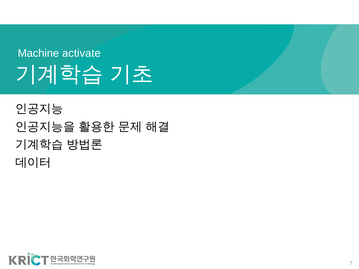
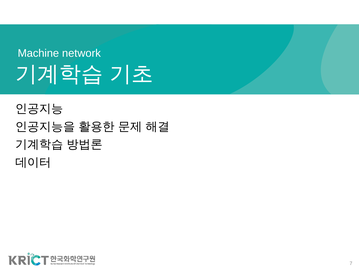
activate: activate -> network
